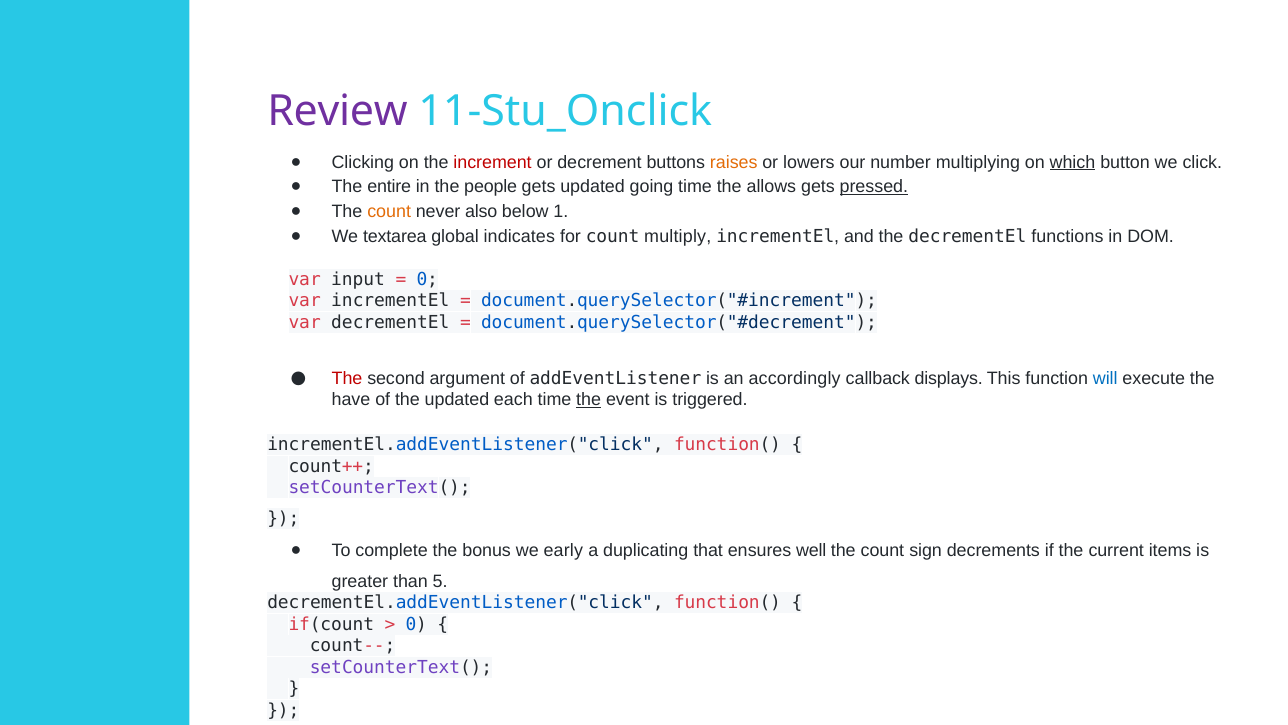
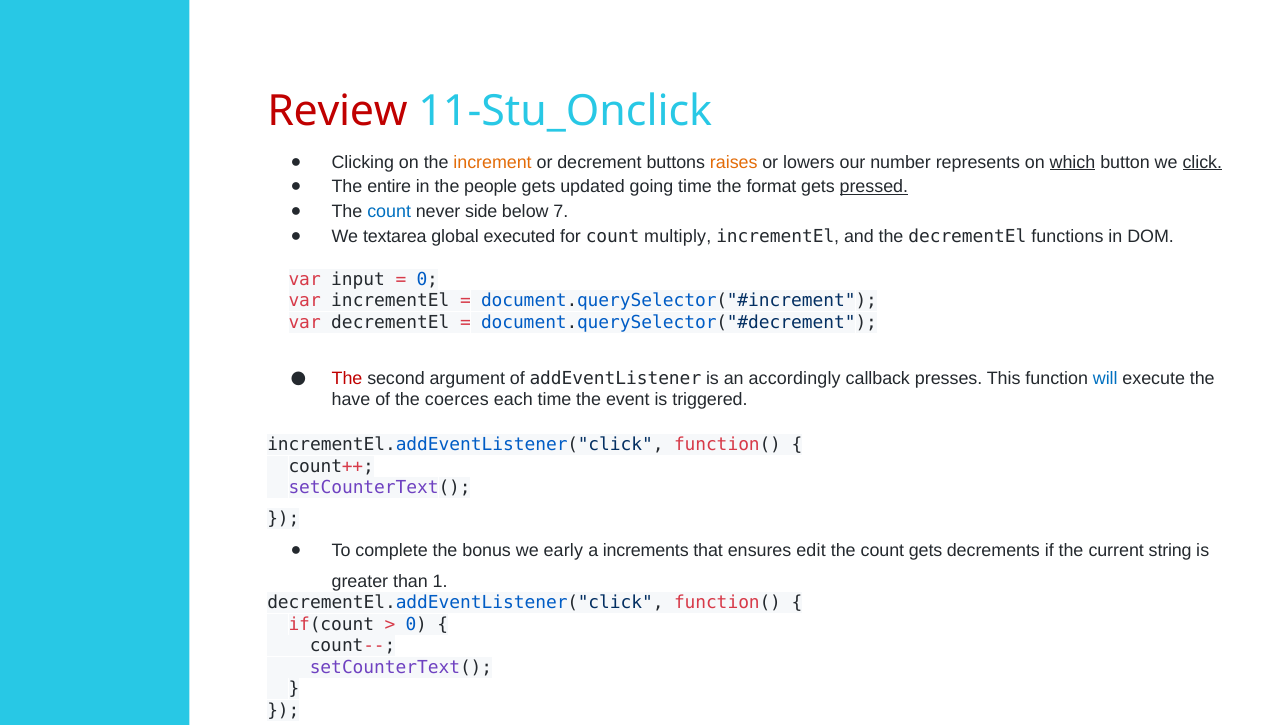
Review colour: purple -> red
increment colour: red -> orange
multiplying: multiplying -> represents
click underline: none -> present
allows: allows -> format
count at (389, 211) colour: orange -> blue
also: also -> side
1: 1 -> 7
indicates: indicates -> executed
displays: displays -> presses
the updated: updated -> coerces
the at (589, 399) underline: present -> none
duplicating: duplicating -> increments
well: well -> edit
count sign: sign -> gets
items: items -> string
5: 5 -> 1
